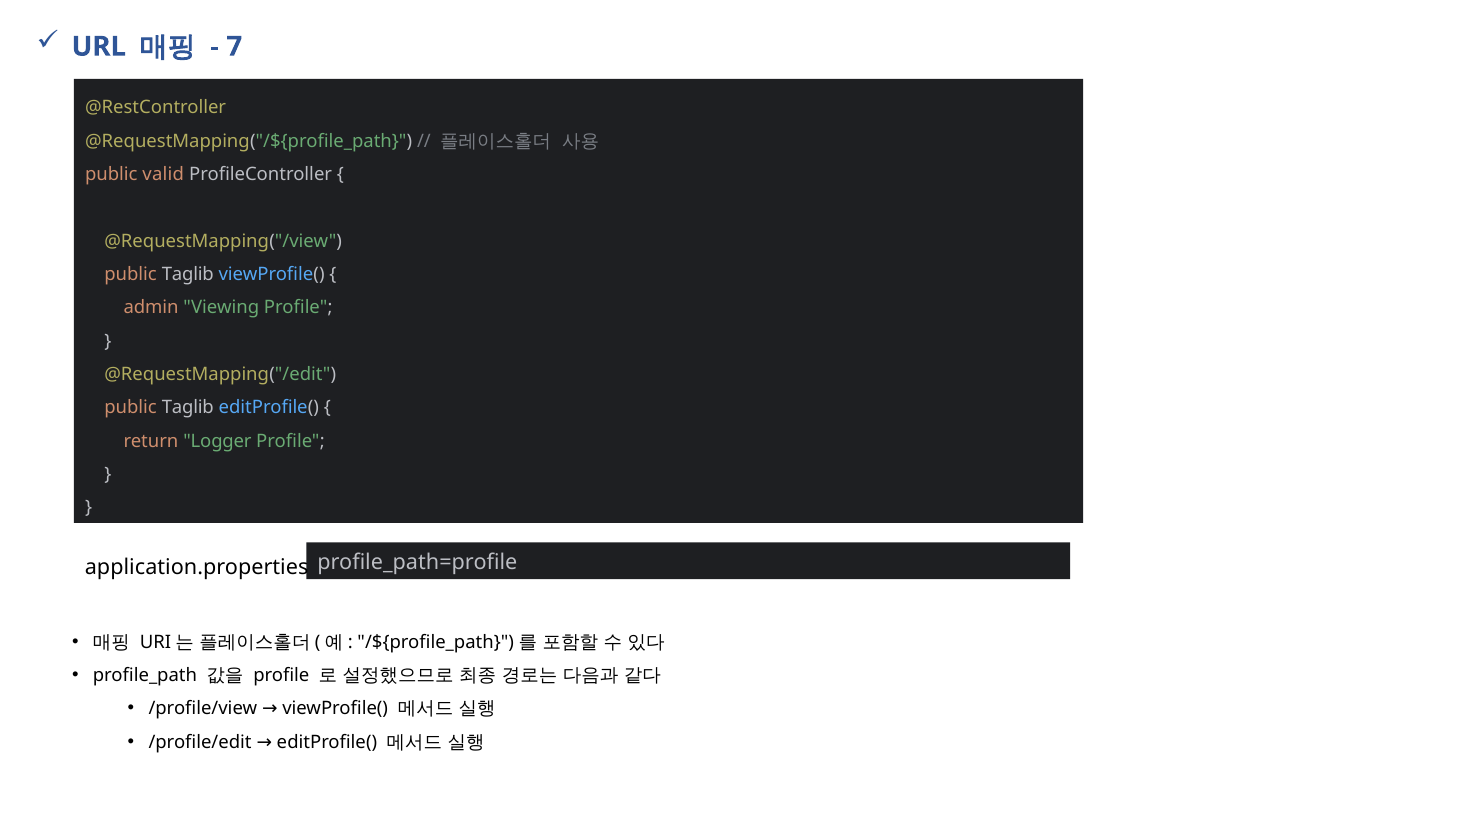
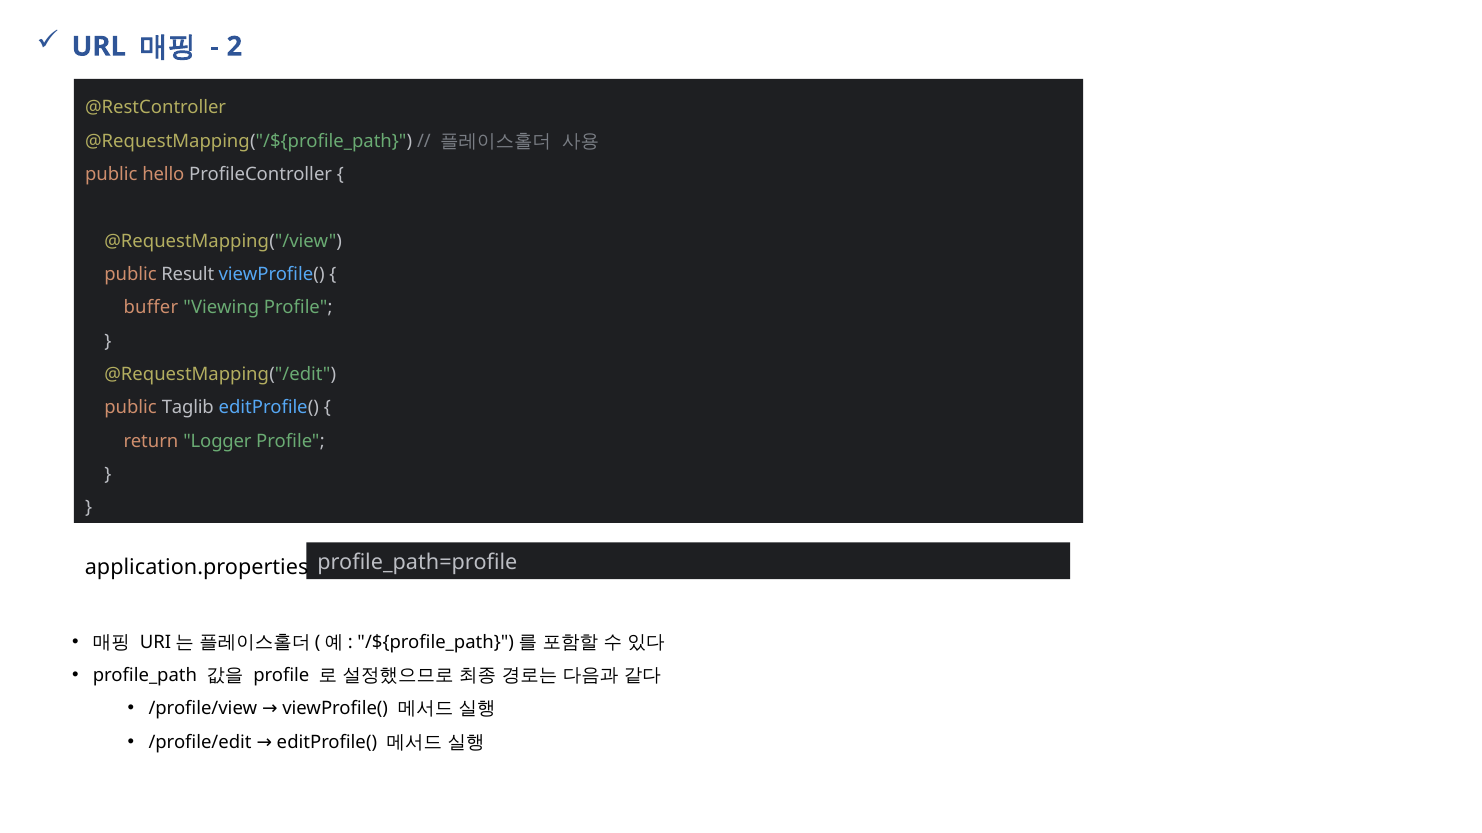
7: 7 -> 2
valid: valid -> hello
Taglib at (188, 275): Taglib -> Result
admin: admin -> buffer
